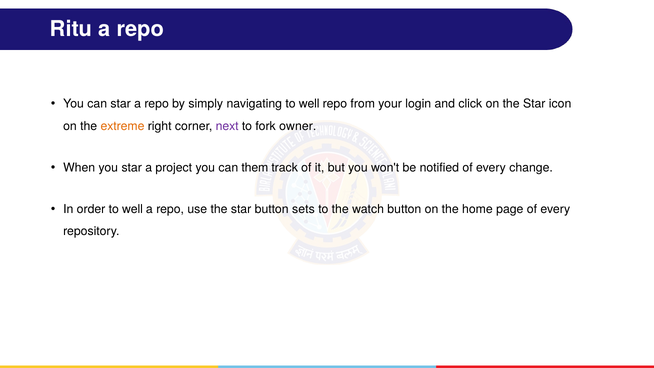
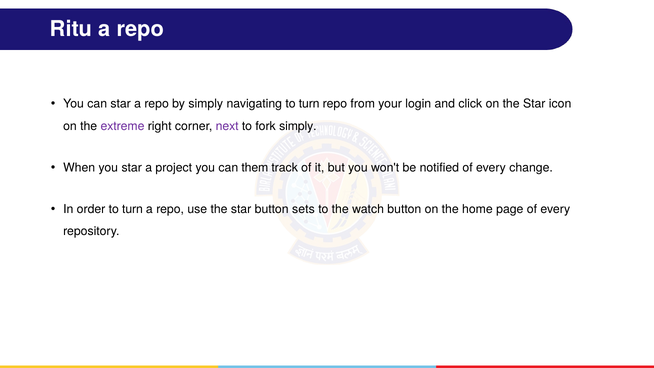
navigating to well: well -> turn
extreme colour: orange -> purple
fork owner: owner -> simply
order to well: well -> turn
